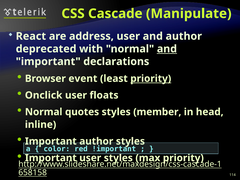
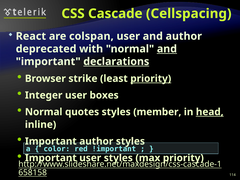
Manipulate: Manipulate -> Cellspacing
address: address -> colspan
declarations underline: none -> present
event: event -> strike
Onclick: Onclick -> Integer
floats: floats -> boxes
head underline: none -> present
